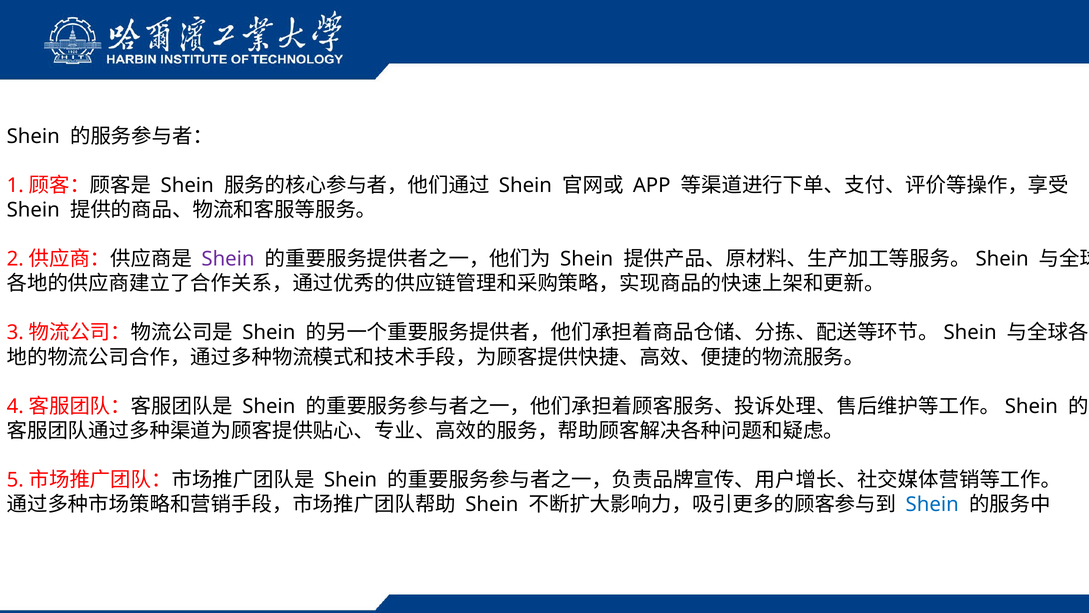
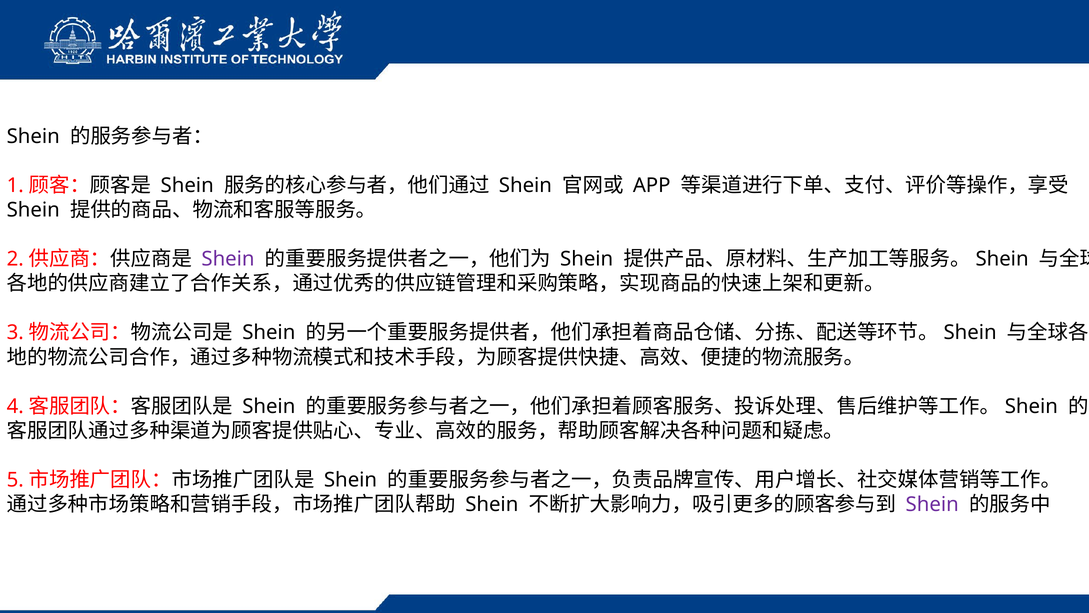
Shein at (932, 504) colour: blue -> purple
